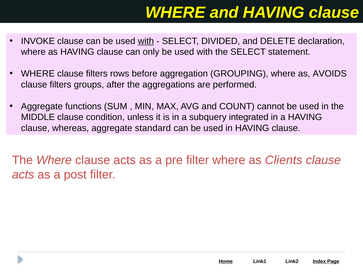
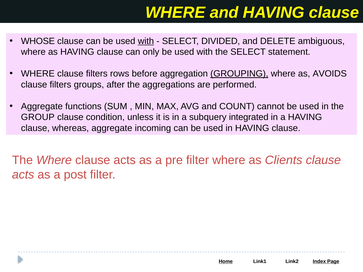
INVOKE: INVOKE -> WHOSE
declaration: declaration -> ambiguous
GROUPING underline: none -> present
MIDDLE: MIDDLE -> GROUP
standard: standard -> incoming
